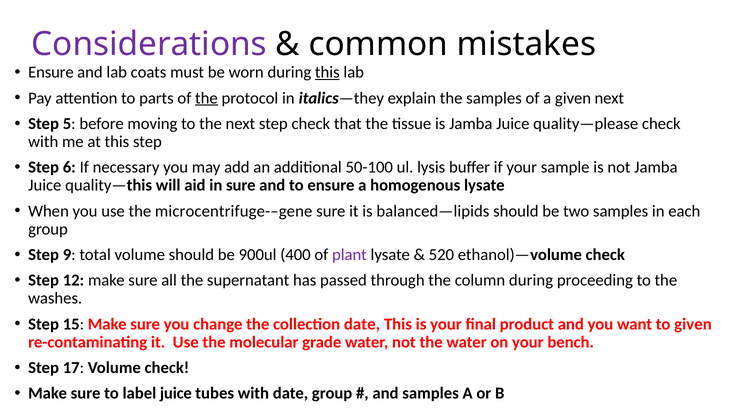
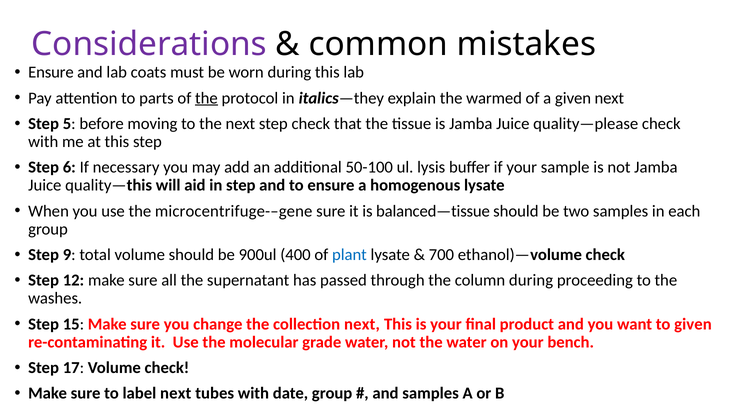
this at (327, 72) underline: present -> none
the samples: samples -> warmed
in sure: sure -> step
balanced—lipids: balanced—lipids -> balanced—tissue
plant colour: purple -> blue
520: 520 -> 700
collection date: date -> next
label juice: juice -> next
